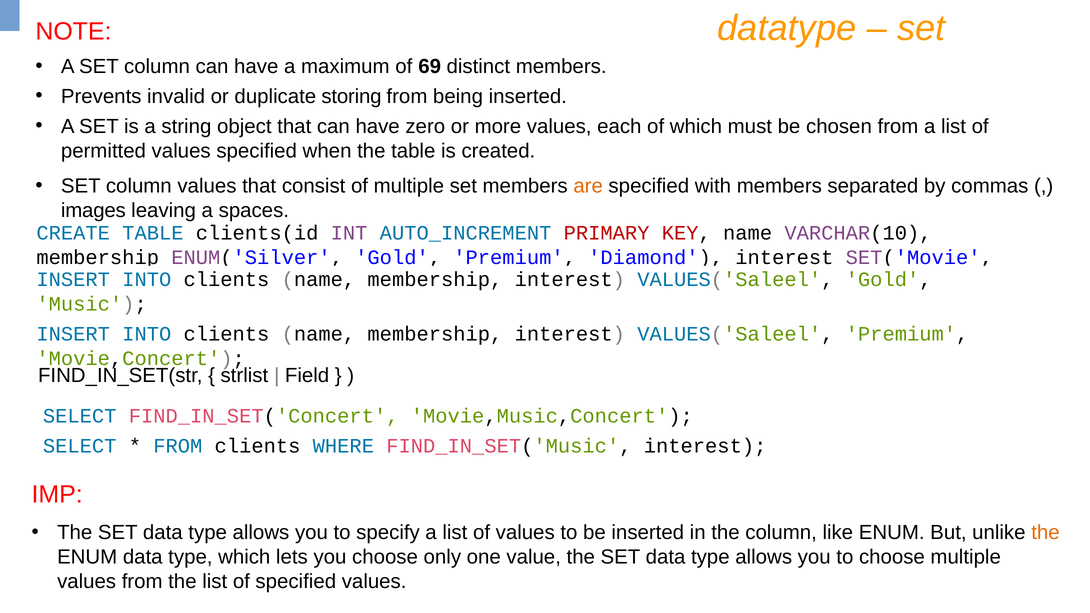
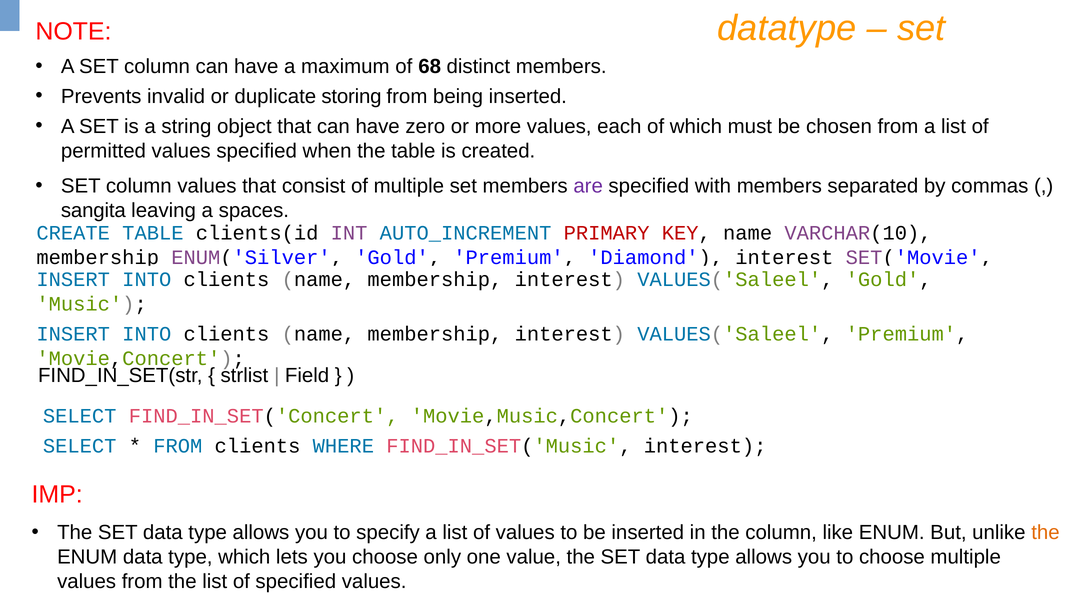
69: 69 -> 68
are colour: orange -> purple
images: images -> sangita
